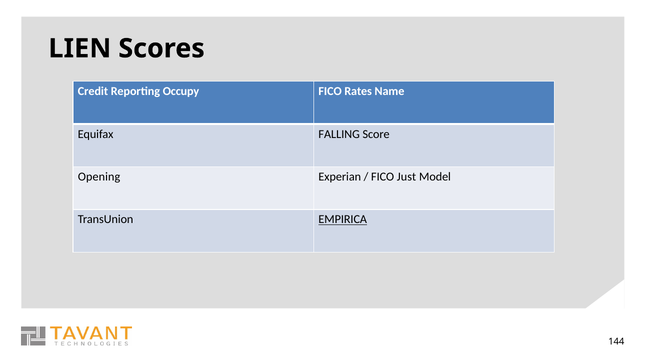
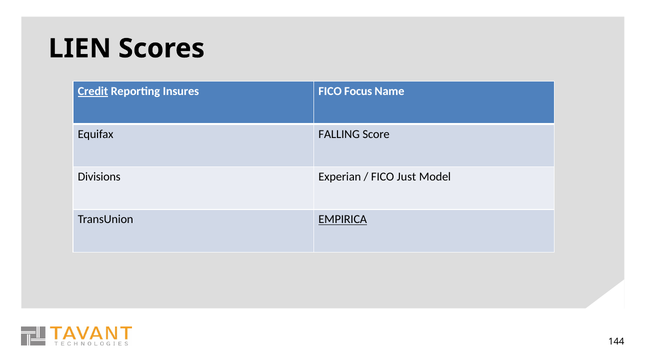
Credit underline: none -> present
Occupy: Occupy -> Insures
Rates: Rates -> Focus
Opening: Opening -> Divisions
